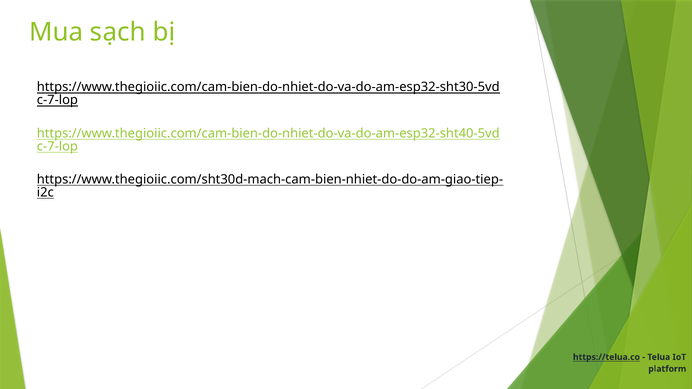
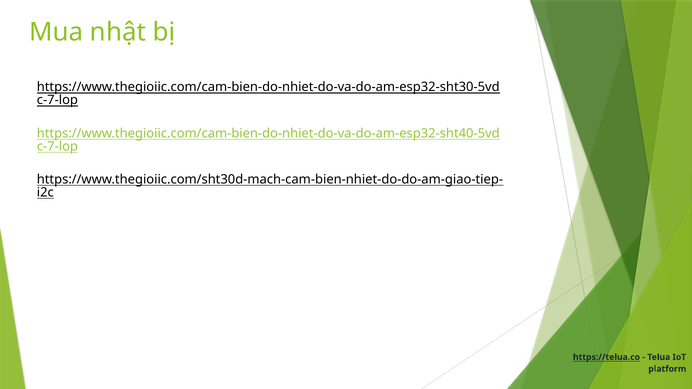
sạch: sạch -> nhật
